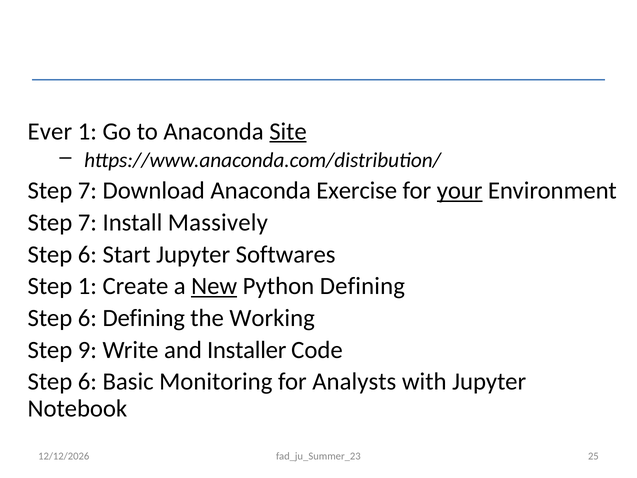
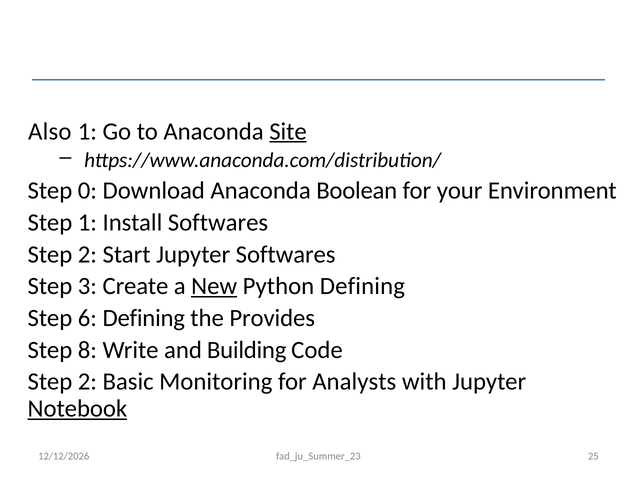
Ever: Ever -> Also
7 at (87, 190): 7 -> 0
Exercise: Exercise -> Boolean
your underline: present -> none
7 at (87, 222): 7 -> 1
Install Massively: Massively -> Softwares
6 at (87, 254): 6 -> 2
Step 1: 1 -> 3
Working: Working -> Provides
9: 9 -> 8
Installer: Installer -> Building
6 at (87, 382): 6 -> 2
Notebook underline: none -> present
